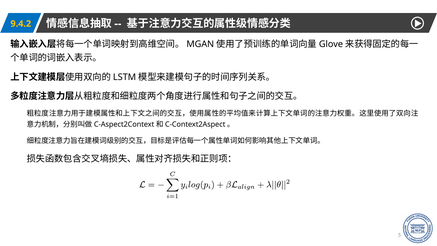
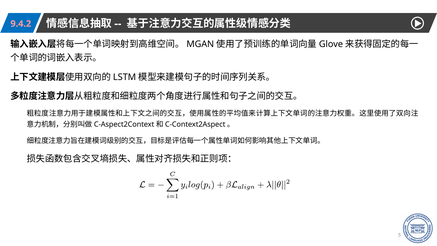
9.4.2 colour: yellow -> pink
